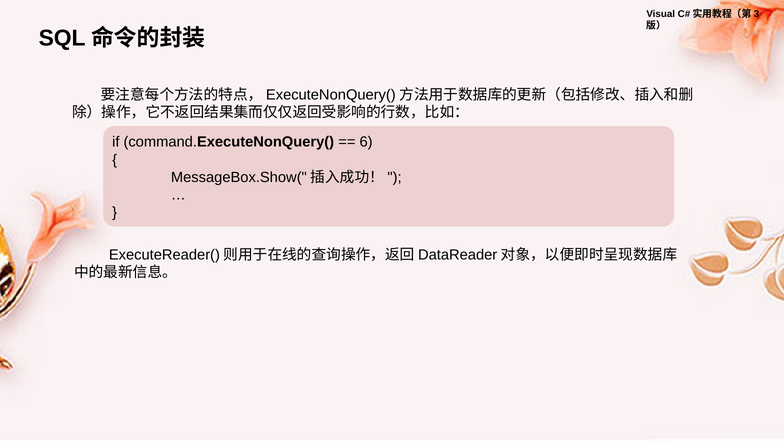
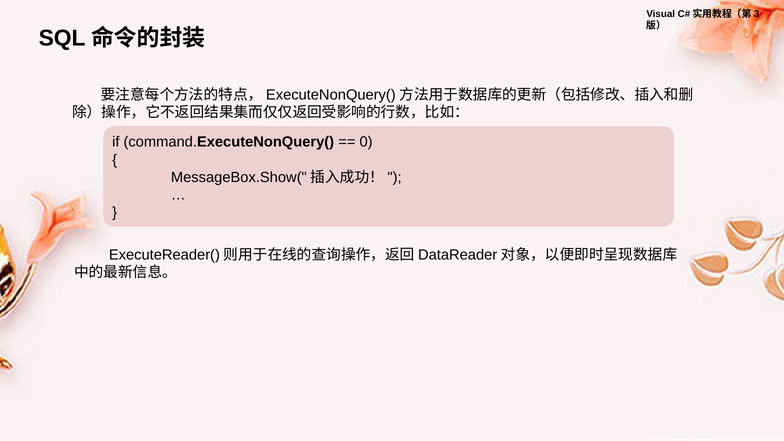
6: 6 -> 0
